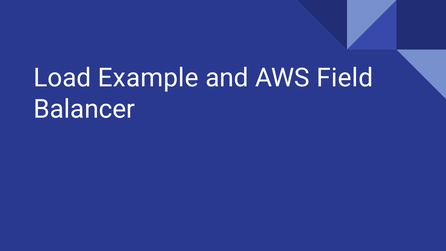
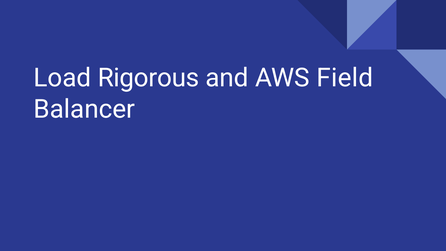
Example: Example -> Rigorous
